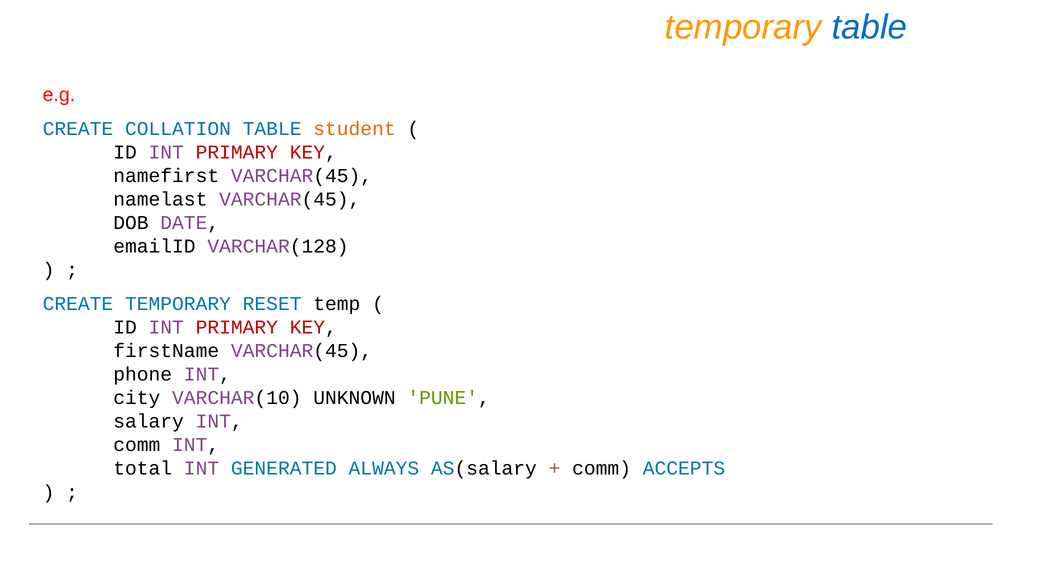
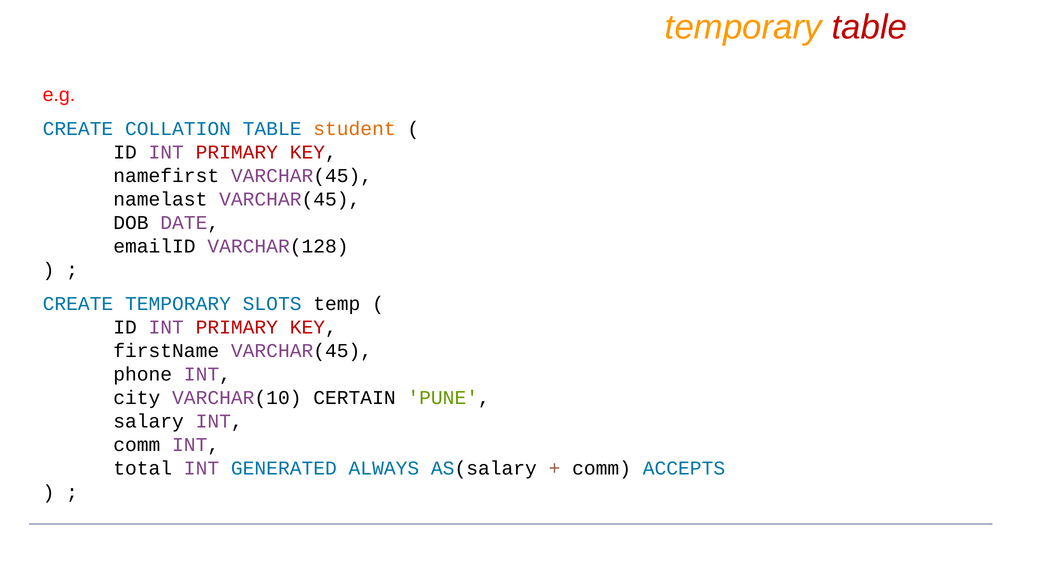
table at (869, 27) colour: blue -> red
RESET: RESET -> SLOTS
UNKNOWN: UNKNOWN -> CERTAIN
